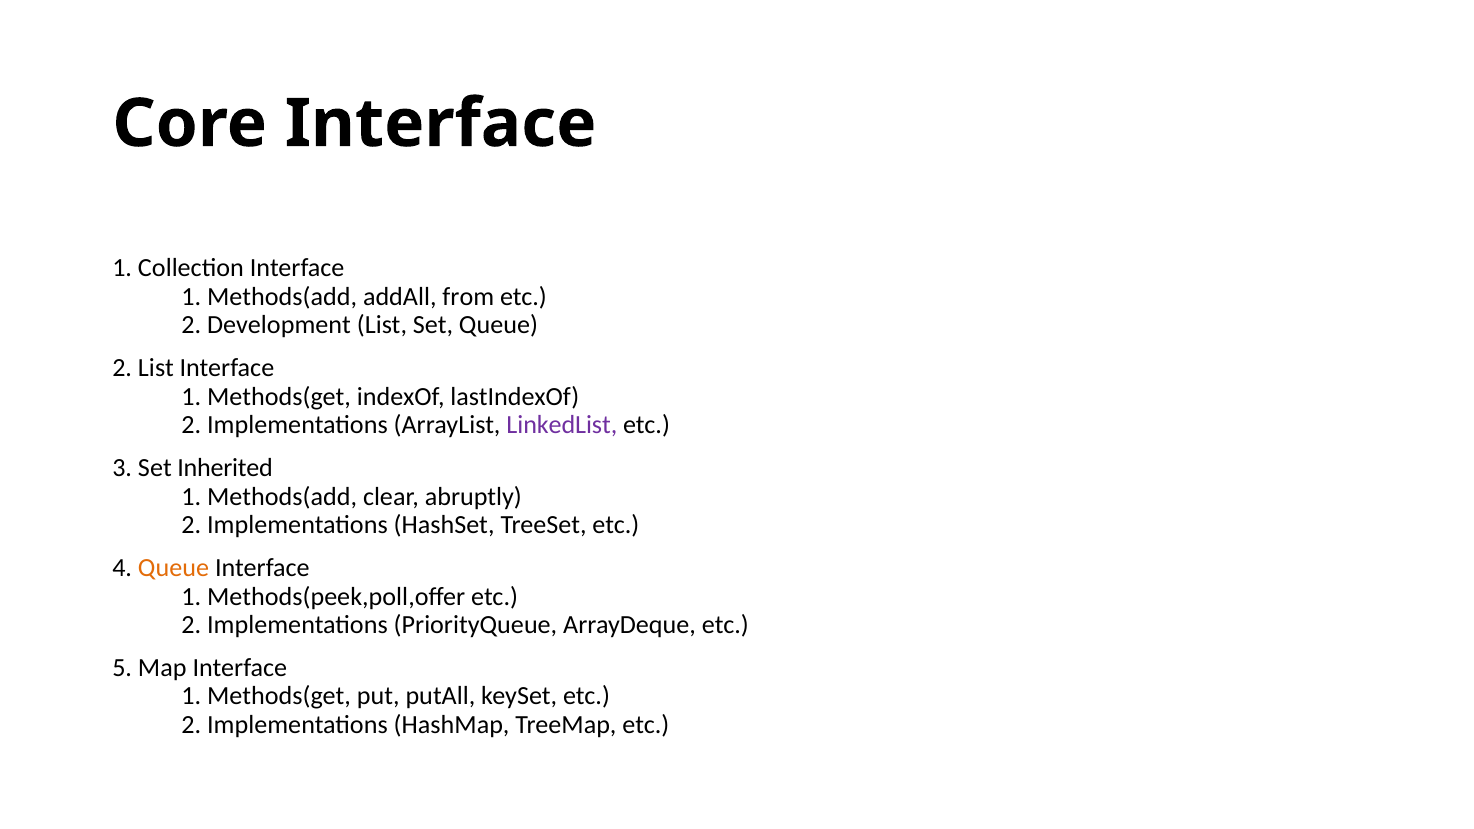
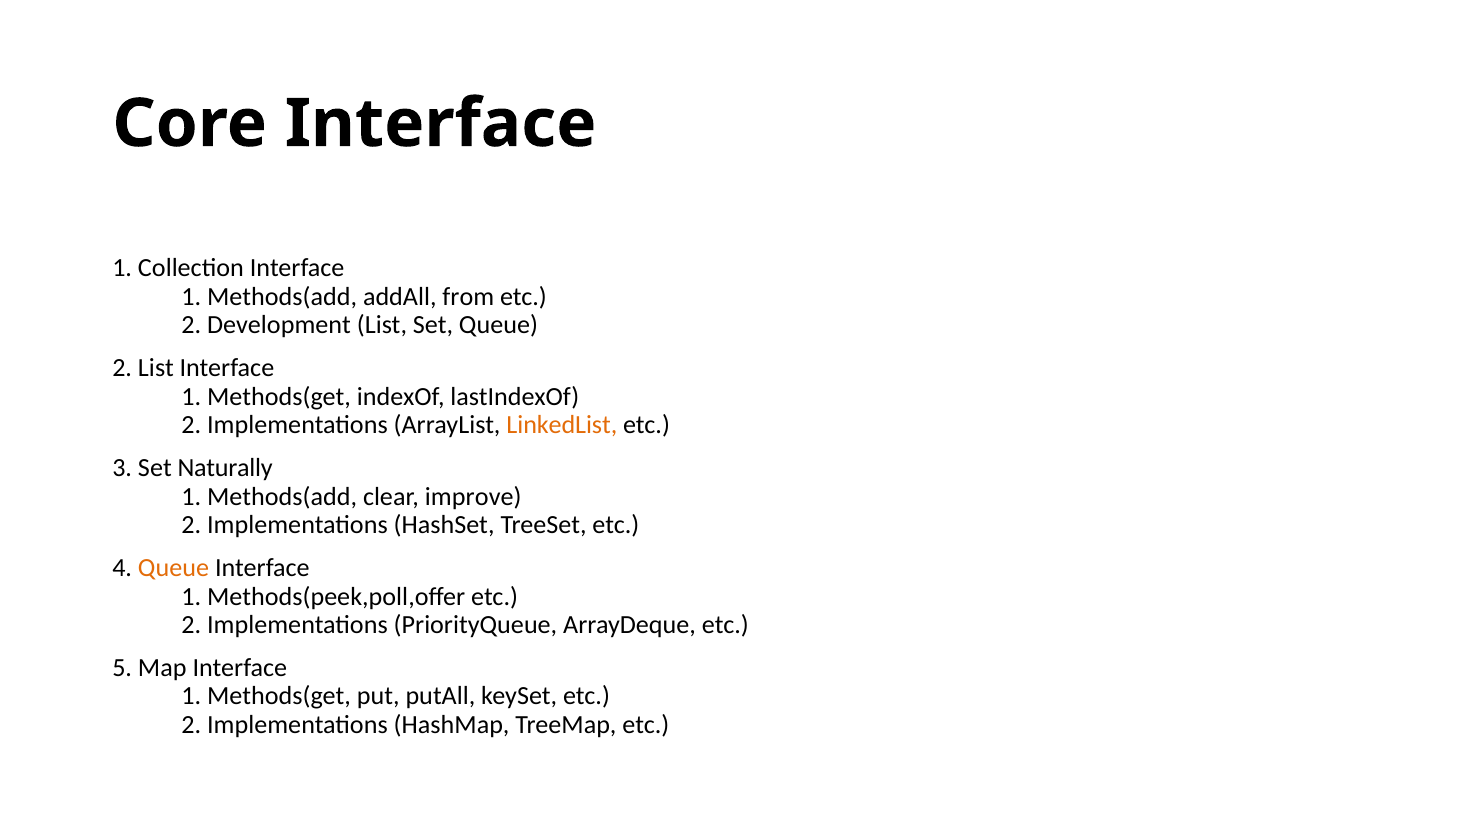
LinkedList colour: purple -> orange
Inherited: Inherited -> Naturally
abruptly: abruptly -> improve
